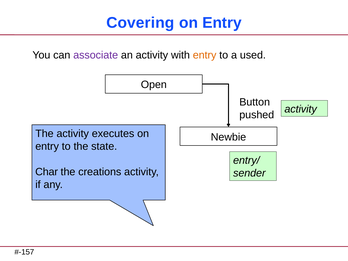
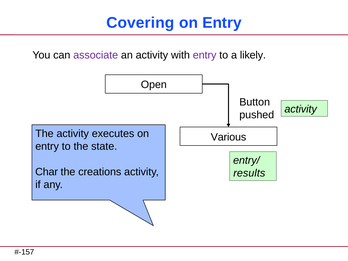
entry at (205, 55) colour: orange -> purple
used: used -> likely
Newbie: Newbie -> Various
sender: sender -> results
